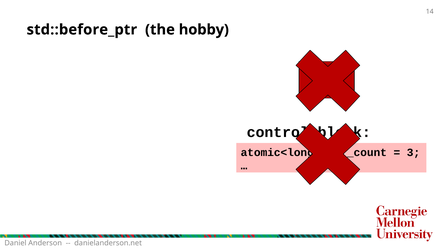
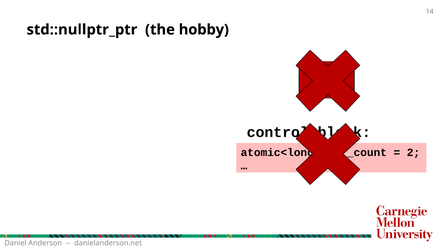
std::before_ptr: std::before_ptr -> std::nullptr_ptr
3: 3 -> 2
